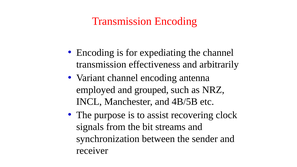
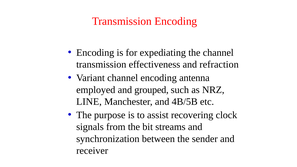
arbitrarily: arbitrarily -> refraction
INCL: INCL -> LINE
